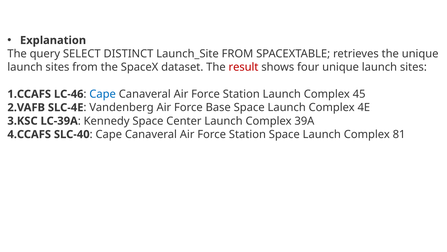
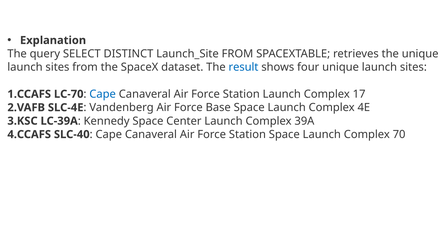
result colour: red -> blue
LC-46: LC-46 -> LC-70
45: 45 -> 17
81: 81 -> 70
